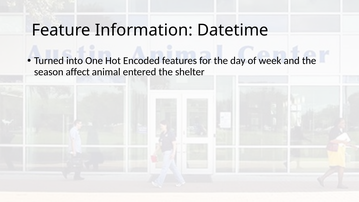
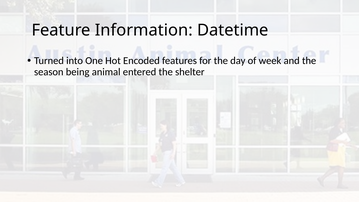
affect: affect -> being
